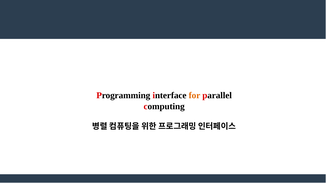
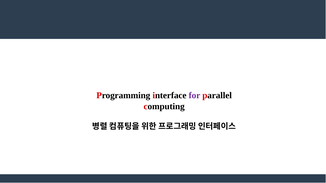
for colour: orange -> purple
